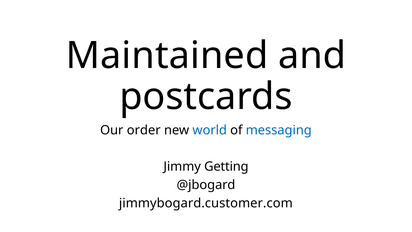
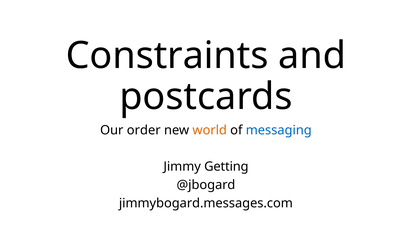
Maintained: Maintained -> Constraints
world colour: blue -> orange
jimmybogard.customer.com: jimmybogard.customer.com -> jimmybogard.messages.com
